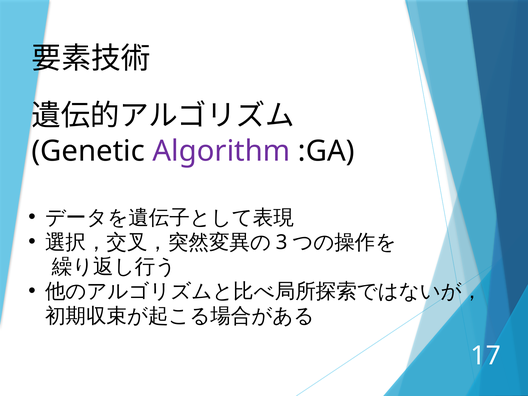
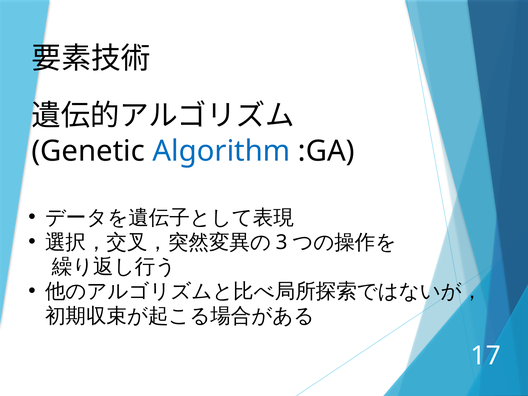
Algorithm colour: purple -> blue
